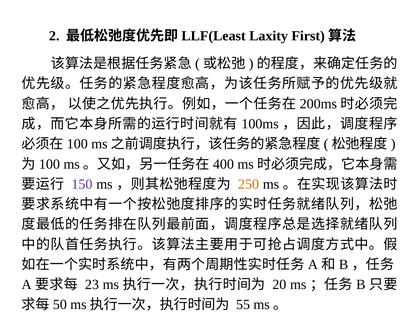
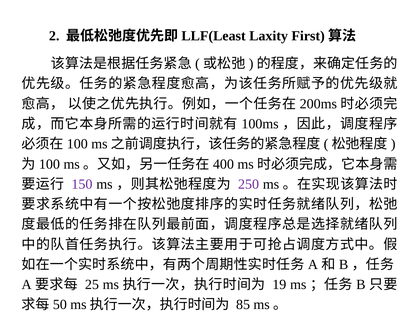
250 colour: orange -> purple
23: 23 -> 25
20: 20 -> 19
55: 55 -> 85
